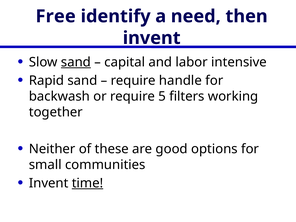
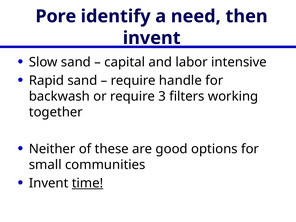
Free: Free -> Pore
sand at (76, 62) underline: present -> none
5: 5 -> 3
